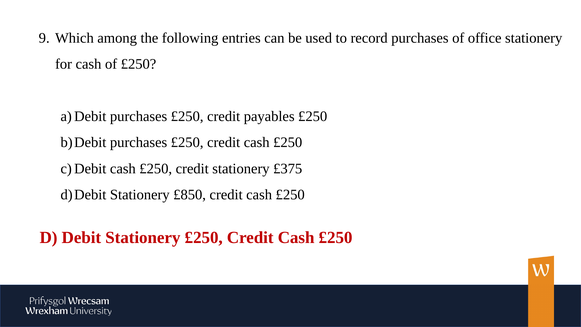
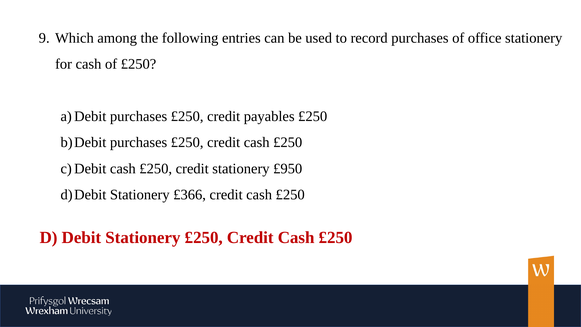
£375: £375 -> £950
£850: £850 -> £366
